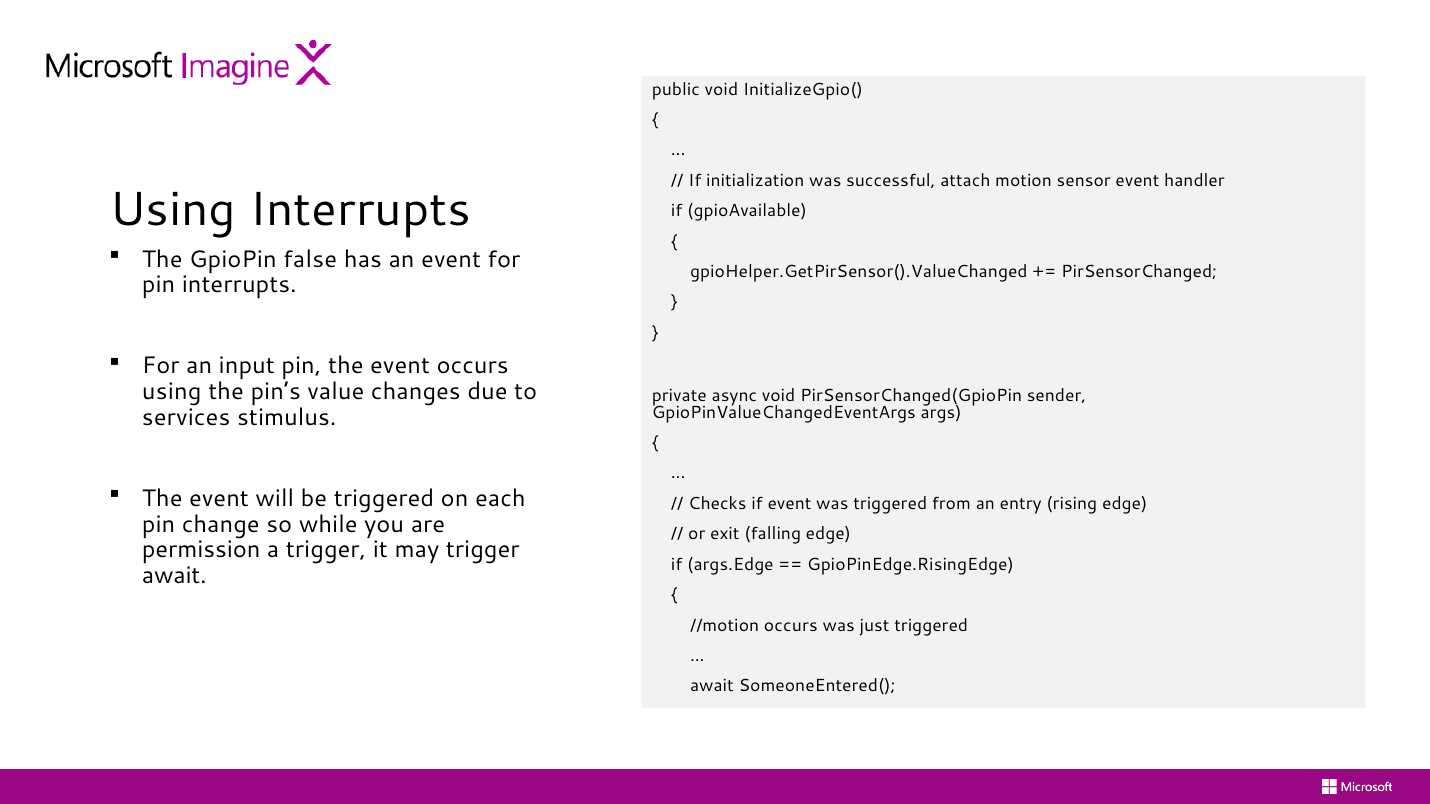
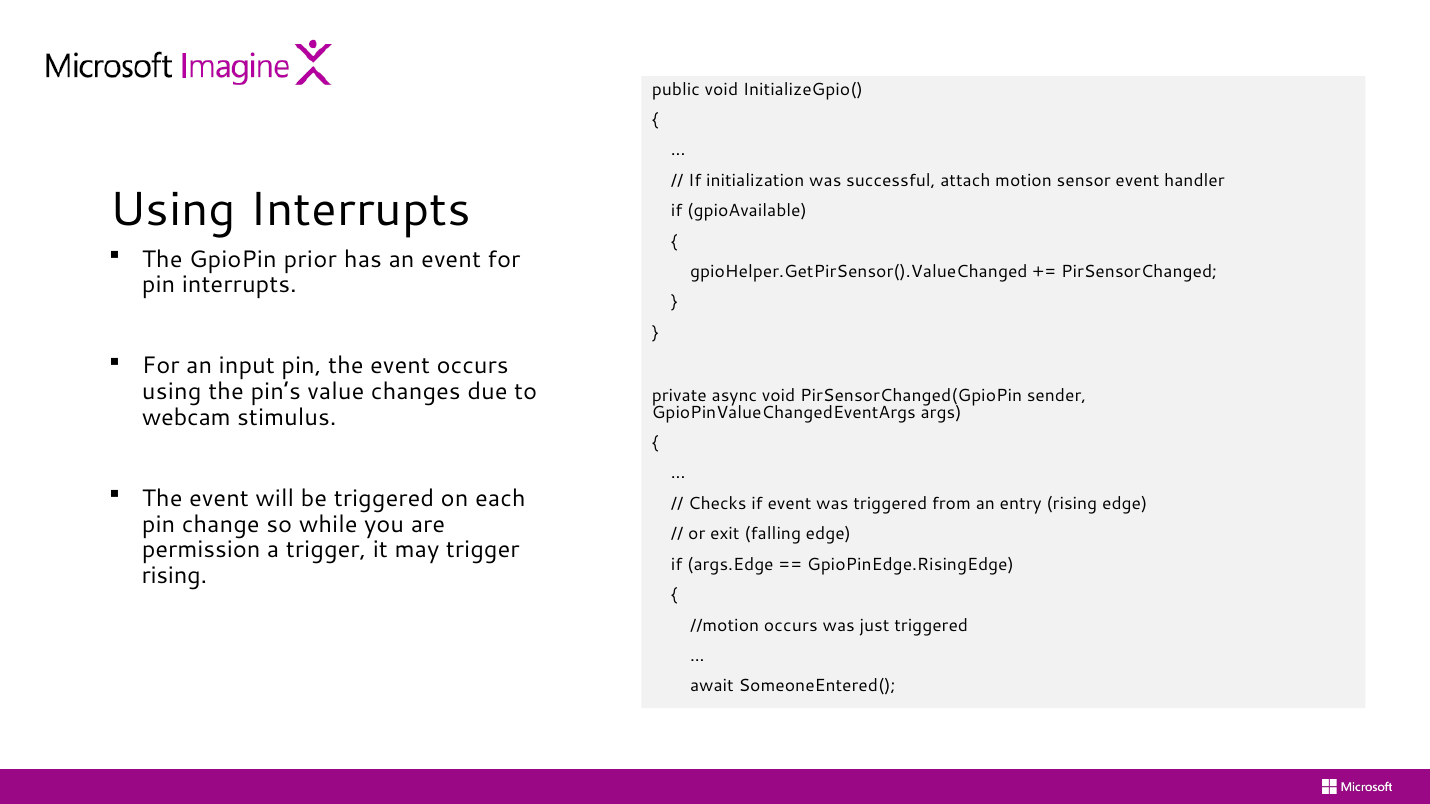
false: false -> prior
services: services -> webcam
await at (174, 576): await -> rising
